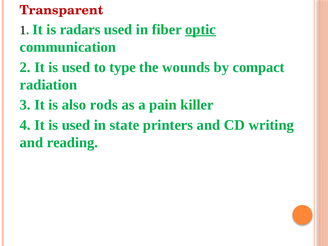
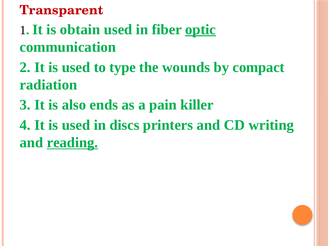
radars: radars -> obtain
rods: rods -> ends
state: state -> discs
reading underline: none -> present
